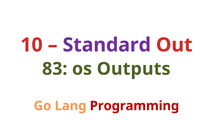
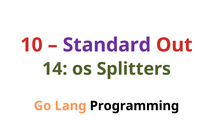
83: 83 -> 14
Outputs: Outputs -> Splitters
Programming colour: red -> black
